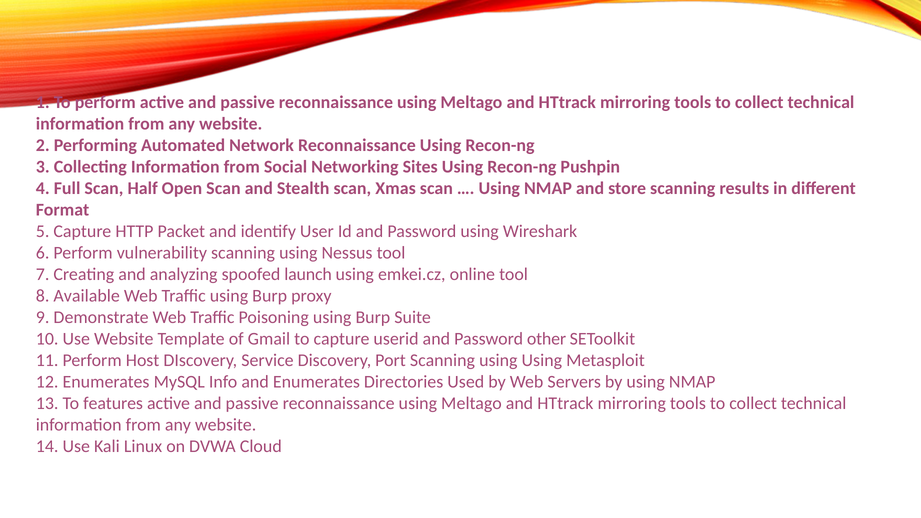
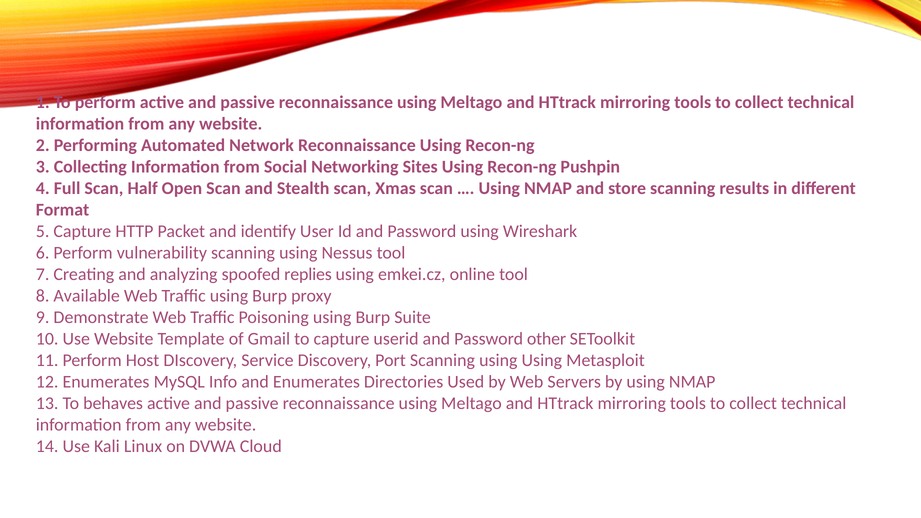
launch: launch -> replies
features: features -> behaves
